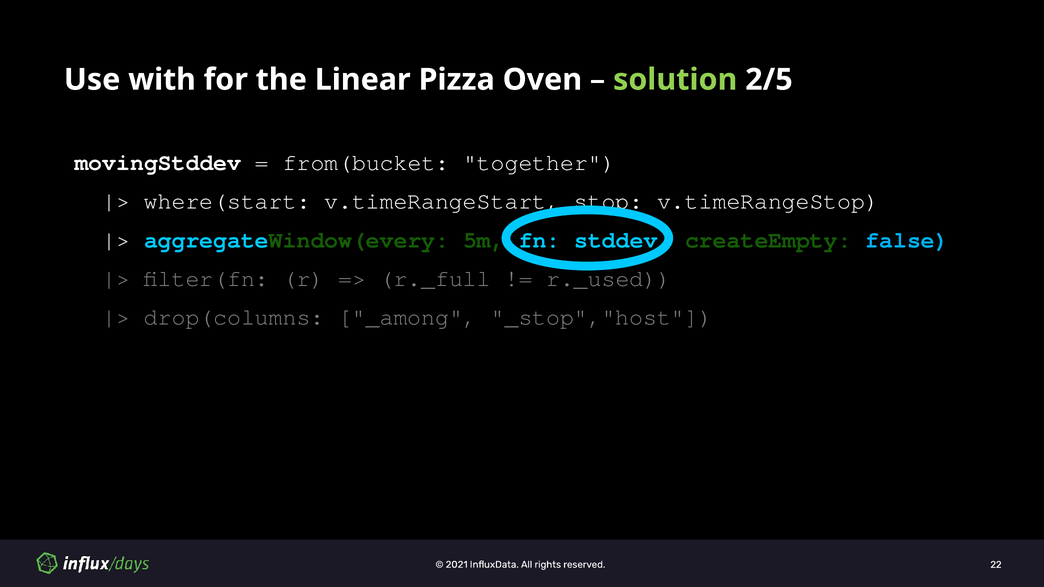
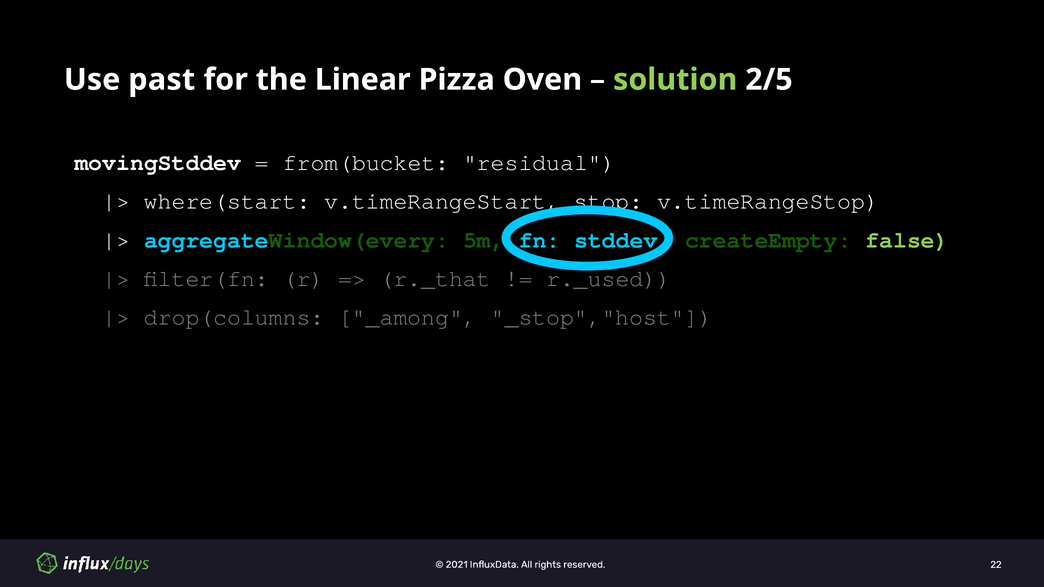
with: with -> past
together: together -> residual
false colour: light blue -> light green
r._full: r._full -> r._that
